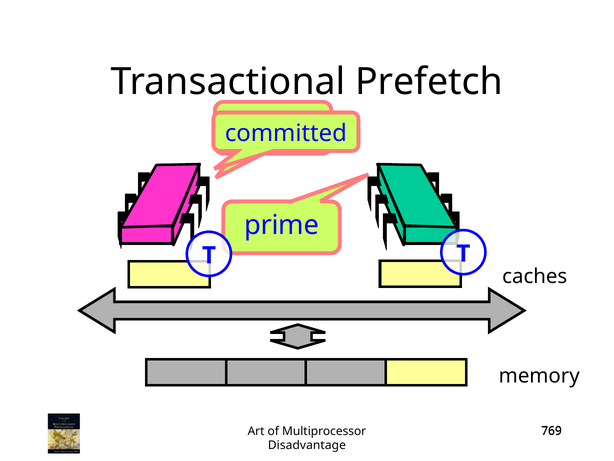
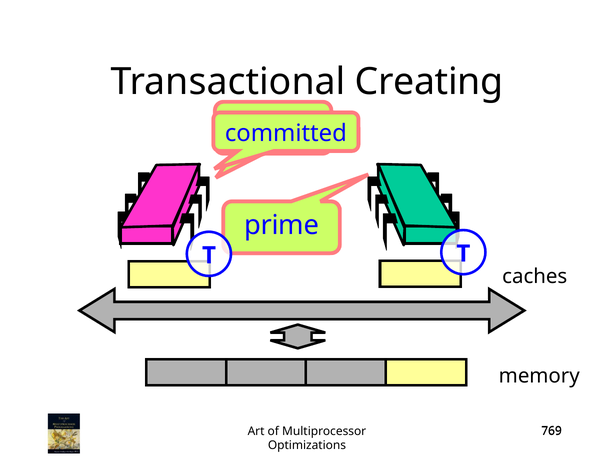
Prefetch: Prefetch -> Creating
Disadvantage: Disadvantage -> Optimizations
